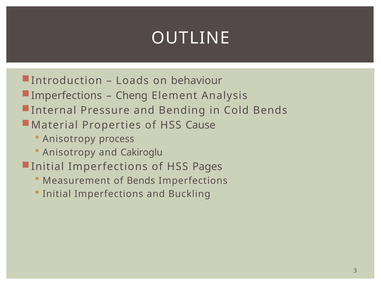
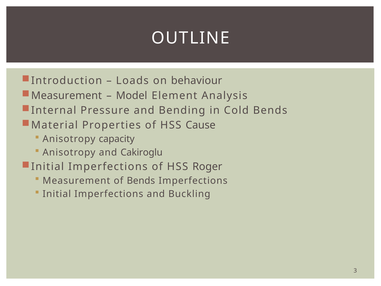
Imperfections at (67, 95): Imperfections -> Measurement
Cheng: Cheng -> Model
process: process -> capacity
Pages: Pages -> Roger
